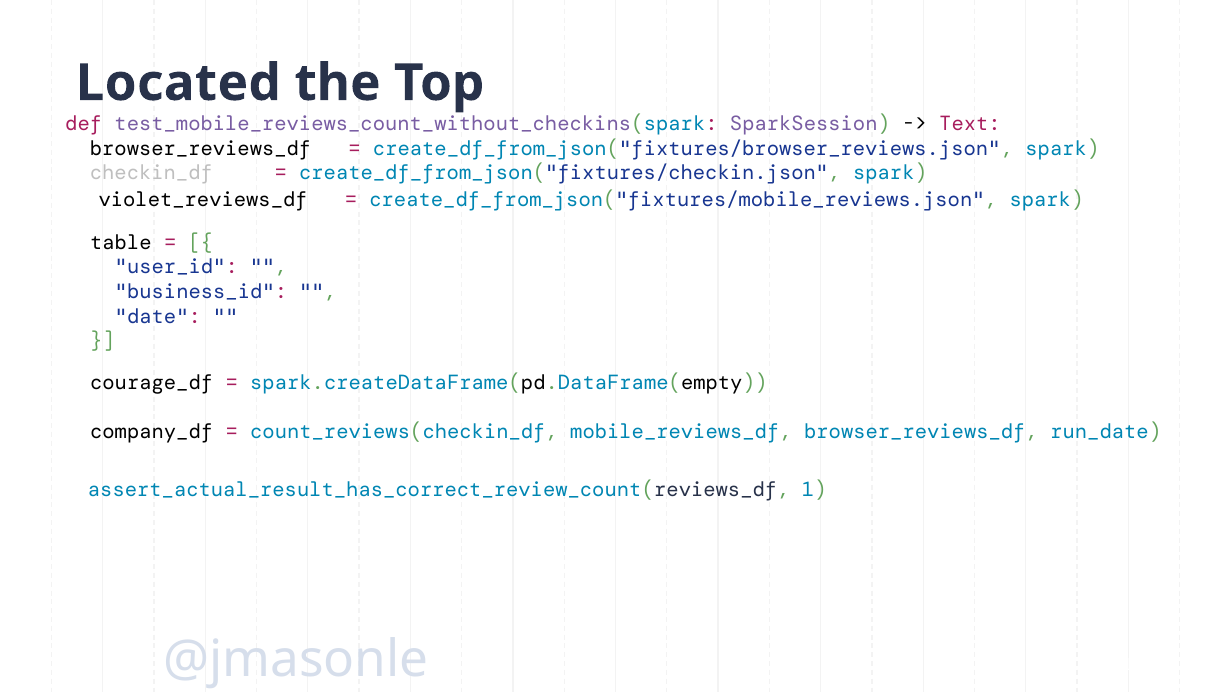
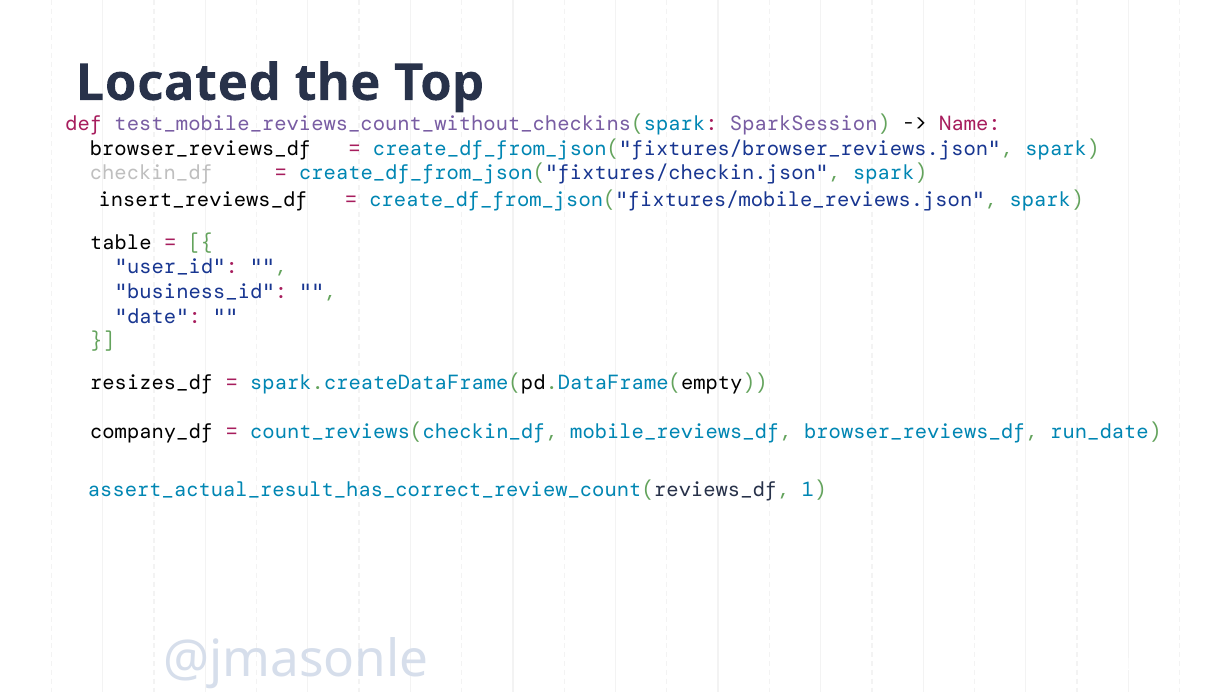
Text: Text -> Name
violet_reviews_df: violet_reviews_df -> insert_reviews_df
courage_df: courage_df -> resizes_df
